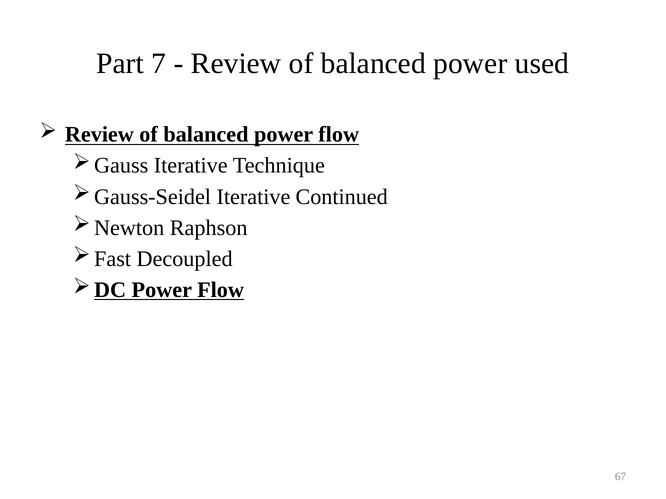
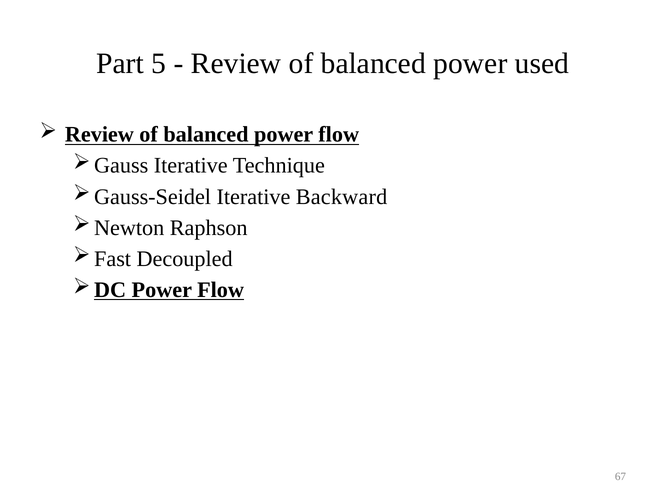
7: 7 -> 5
Continued: Continued -> Backward
